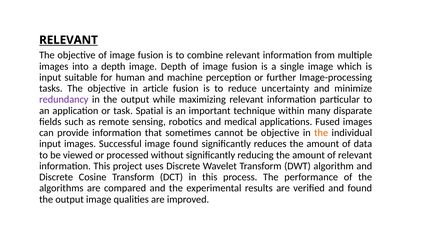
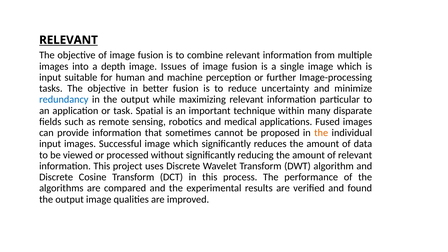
image Depth: Depth -> Issues
article: article -> better
redundancy colour: purple -> blue
be objective: objective -> proposed
Successful image found: found -> which
